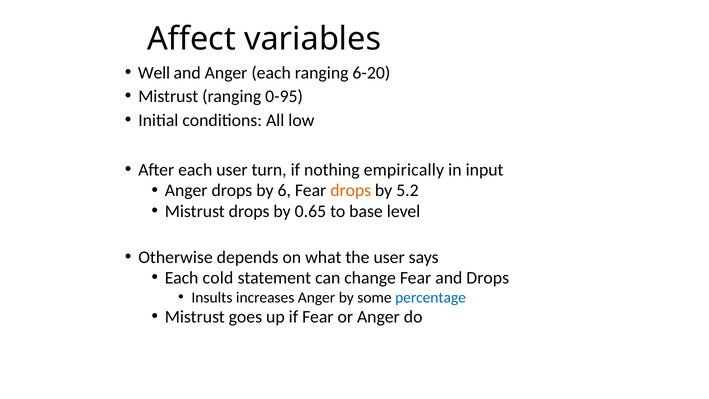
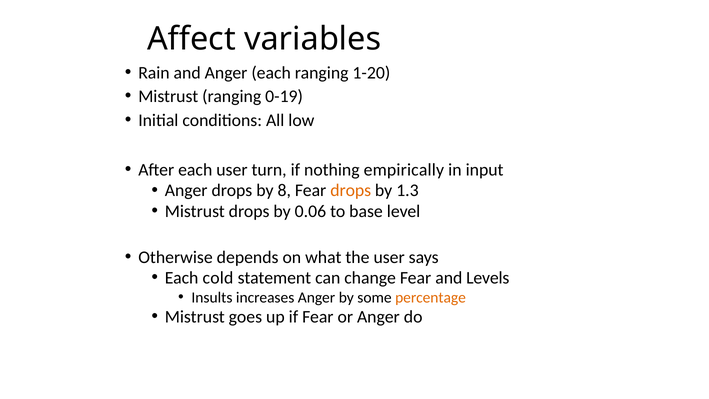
Well: Well -> Rain
6-20: 6-20 -> 1-20
0-95: 0-95 -> 0-19
6: 6 -> 8
5.2: 5.2 -> 1.3
0.65: 0.65 -> 0.06
and Drops: Drops -> Levels
percentage colour: blue -> orange
